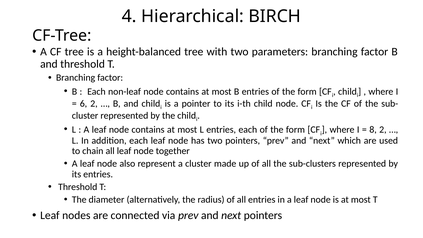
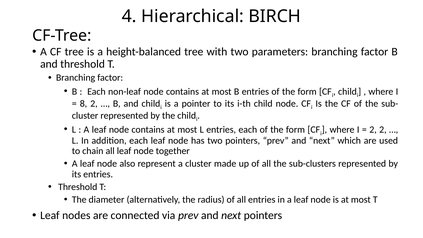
6: 6 -> 8
8 at (373, 130): 8 -> 2
